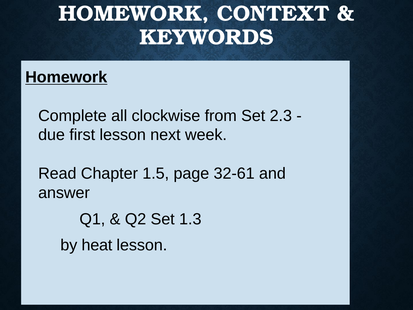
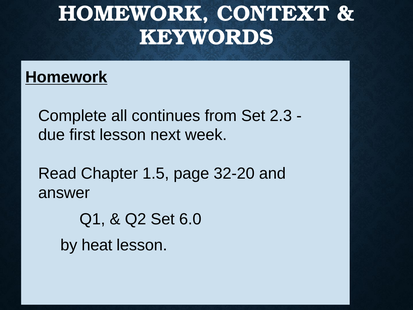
clockwise: clockwise -> continues
32-61: 32-61 -> 32-20
1.3: 1.3 -> 6.0
